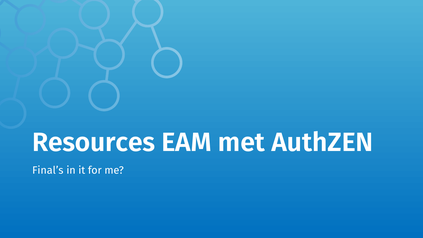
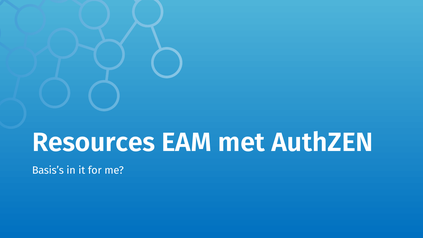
Final’s: Final’s -> Basis’s
